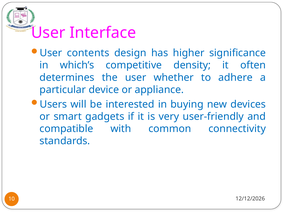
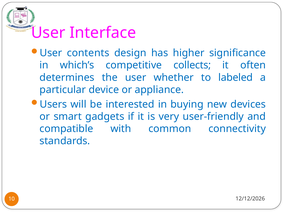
density: density -> collects
adhere: adhere -> labeled
